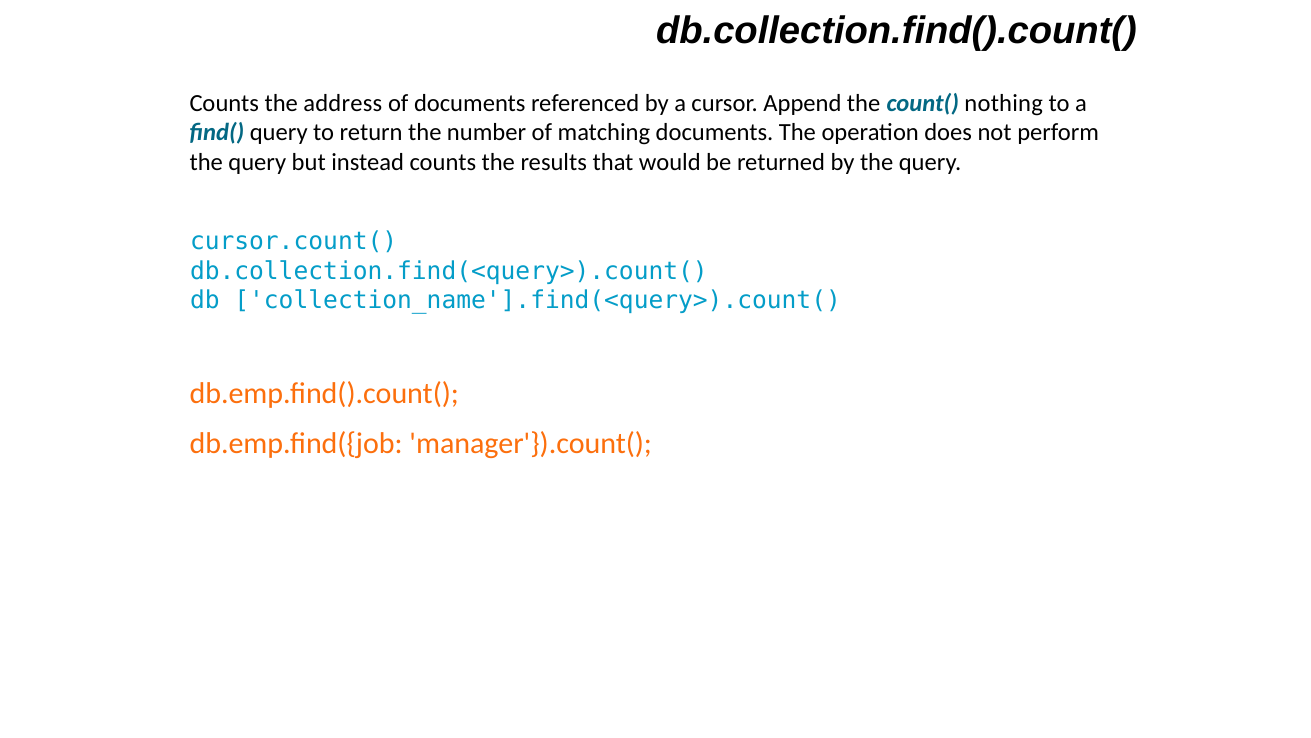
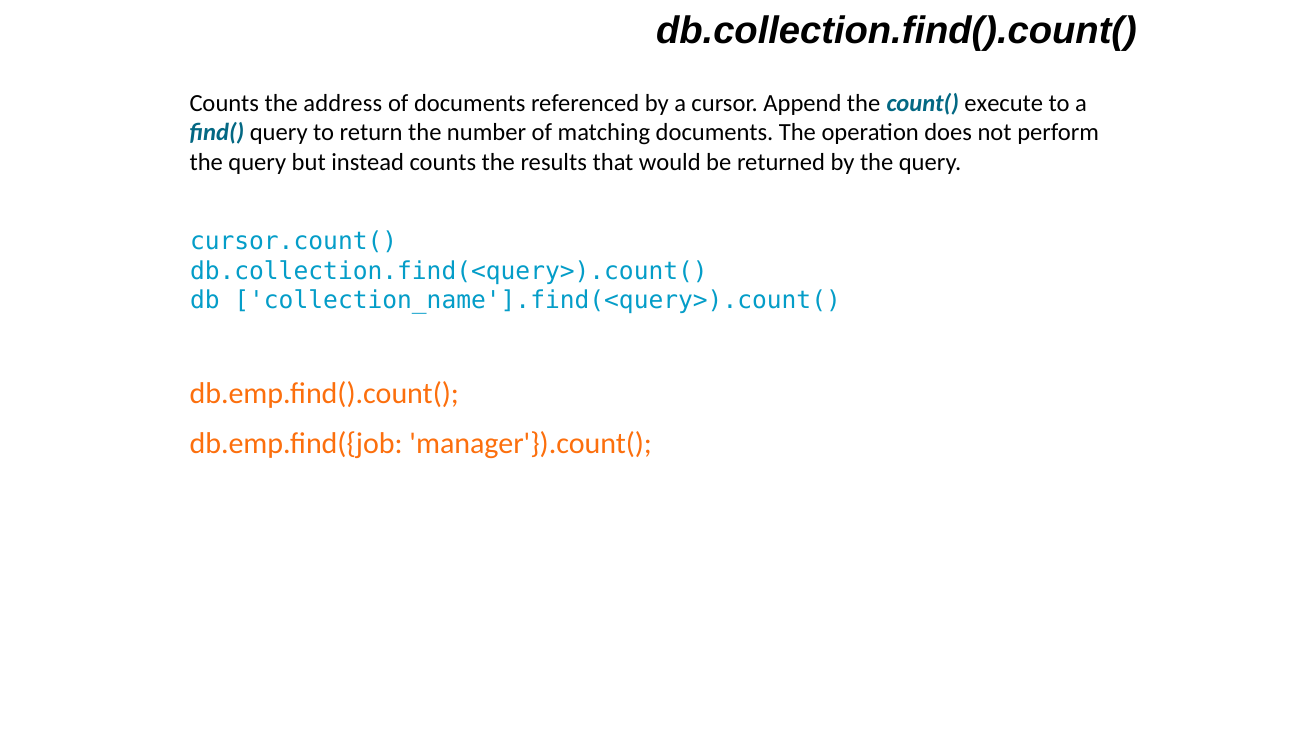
nothing: nothing -> execute
